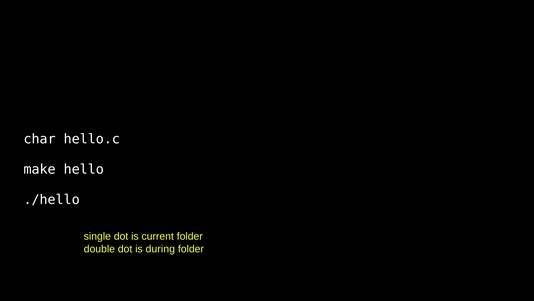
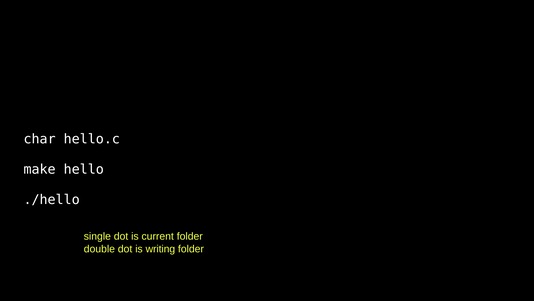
during: during -> writing
